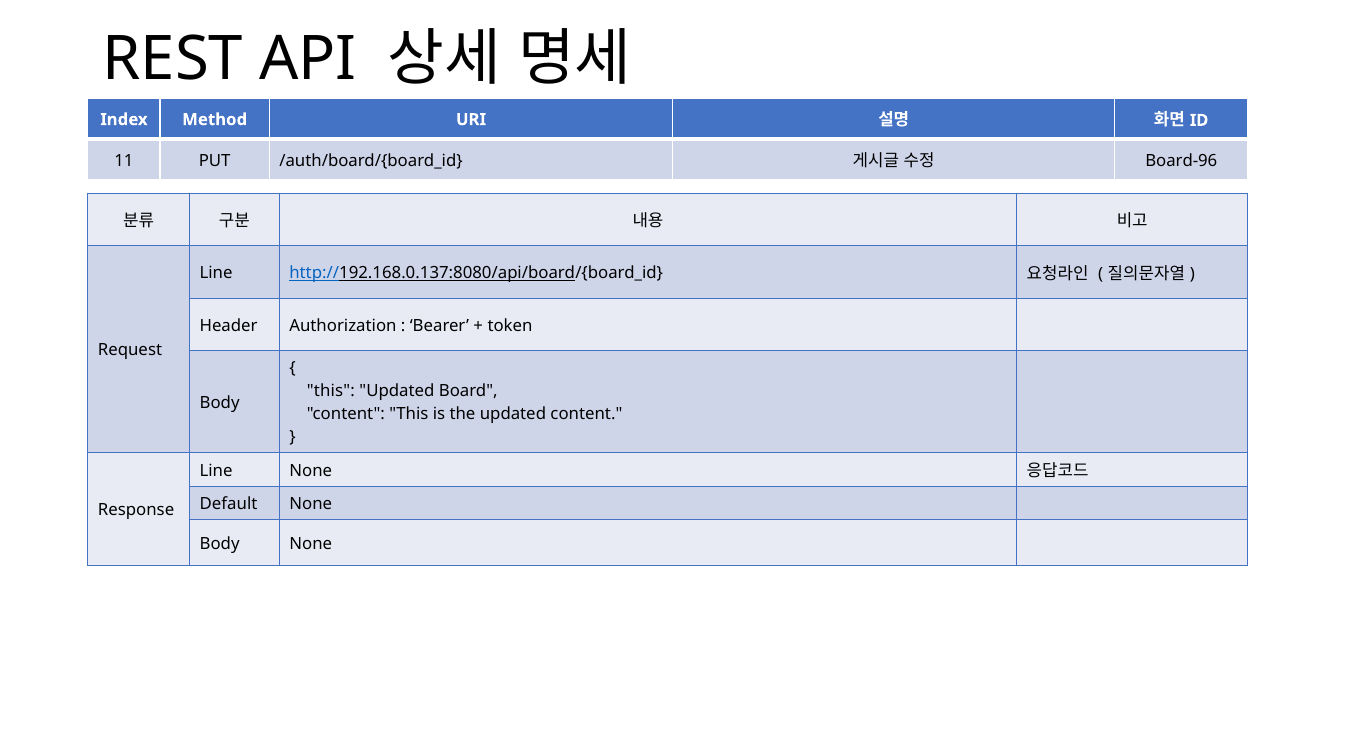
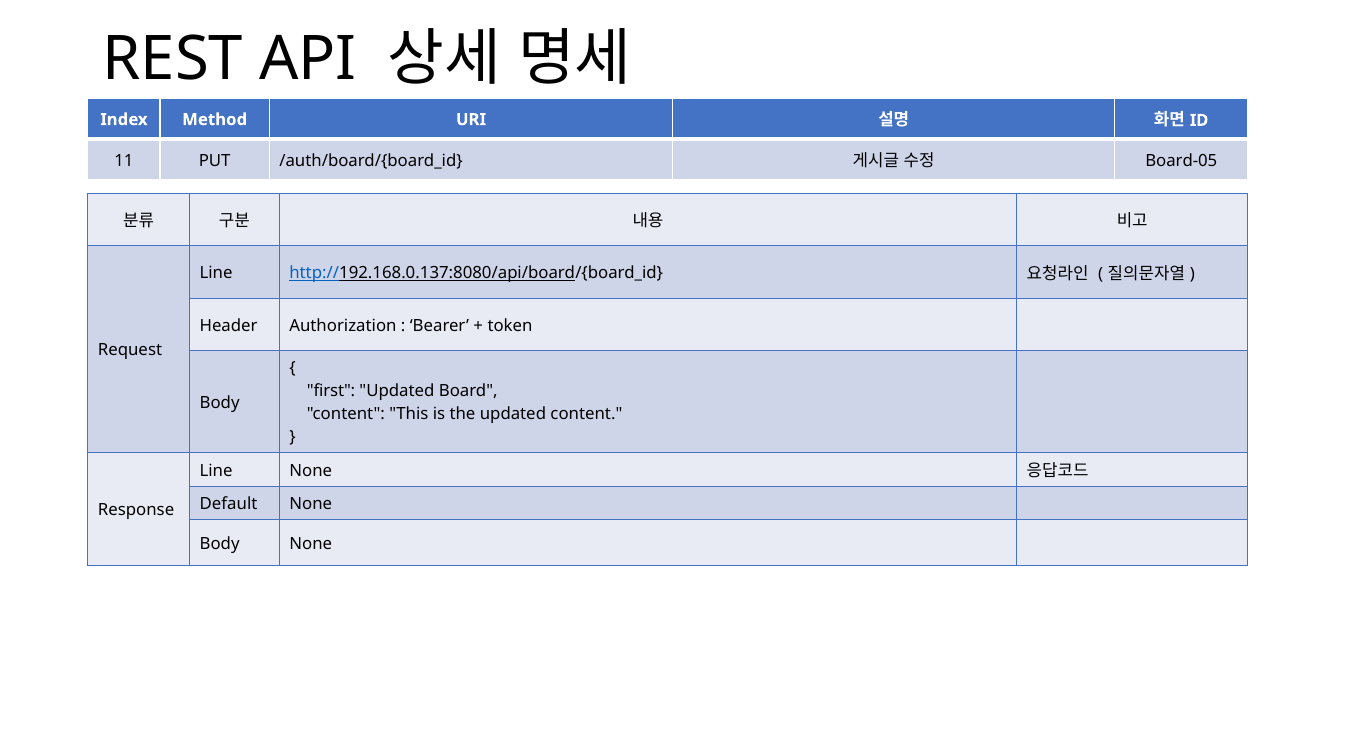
Board-96: Board-96 -> Board-05
this at (331, 391): this -> first
